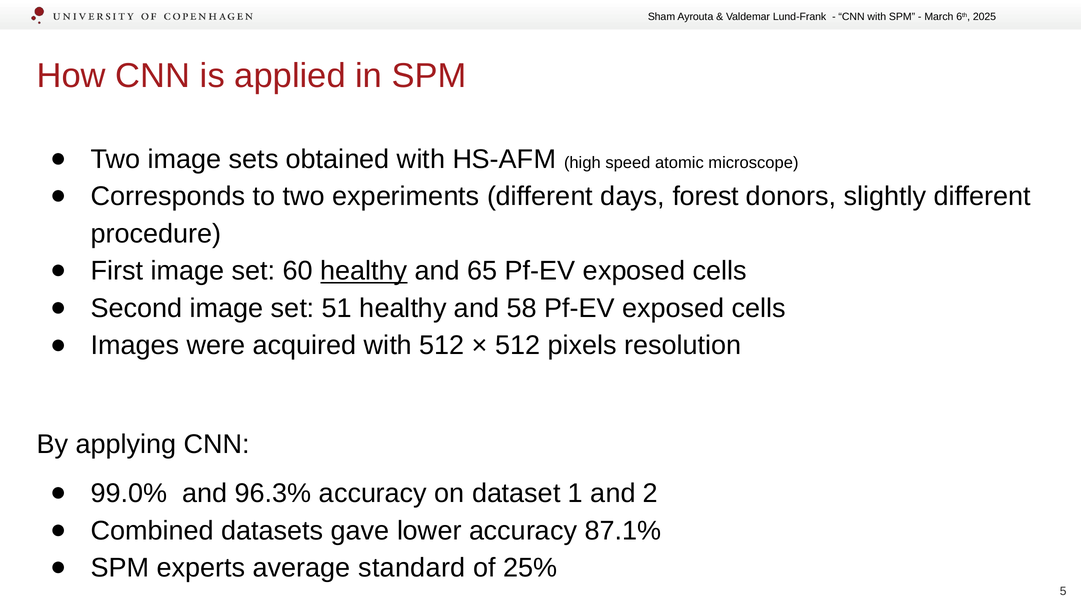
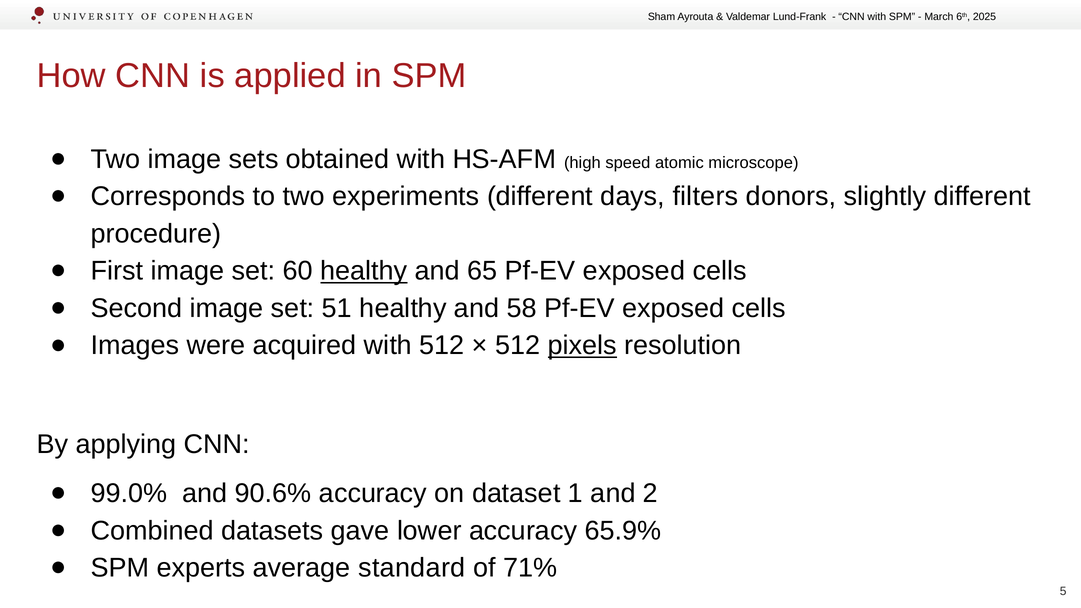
forest: forest -> filters
pixels underline: none -> present
96.3%: 96.3% -> 90.6%
87.1%: 87.1% -> 65.9%
25%: 25% -> 71%
